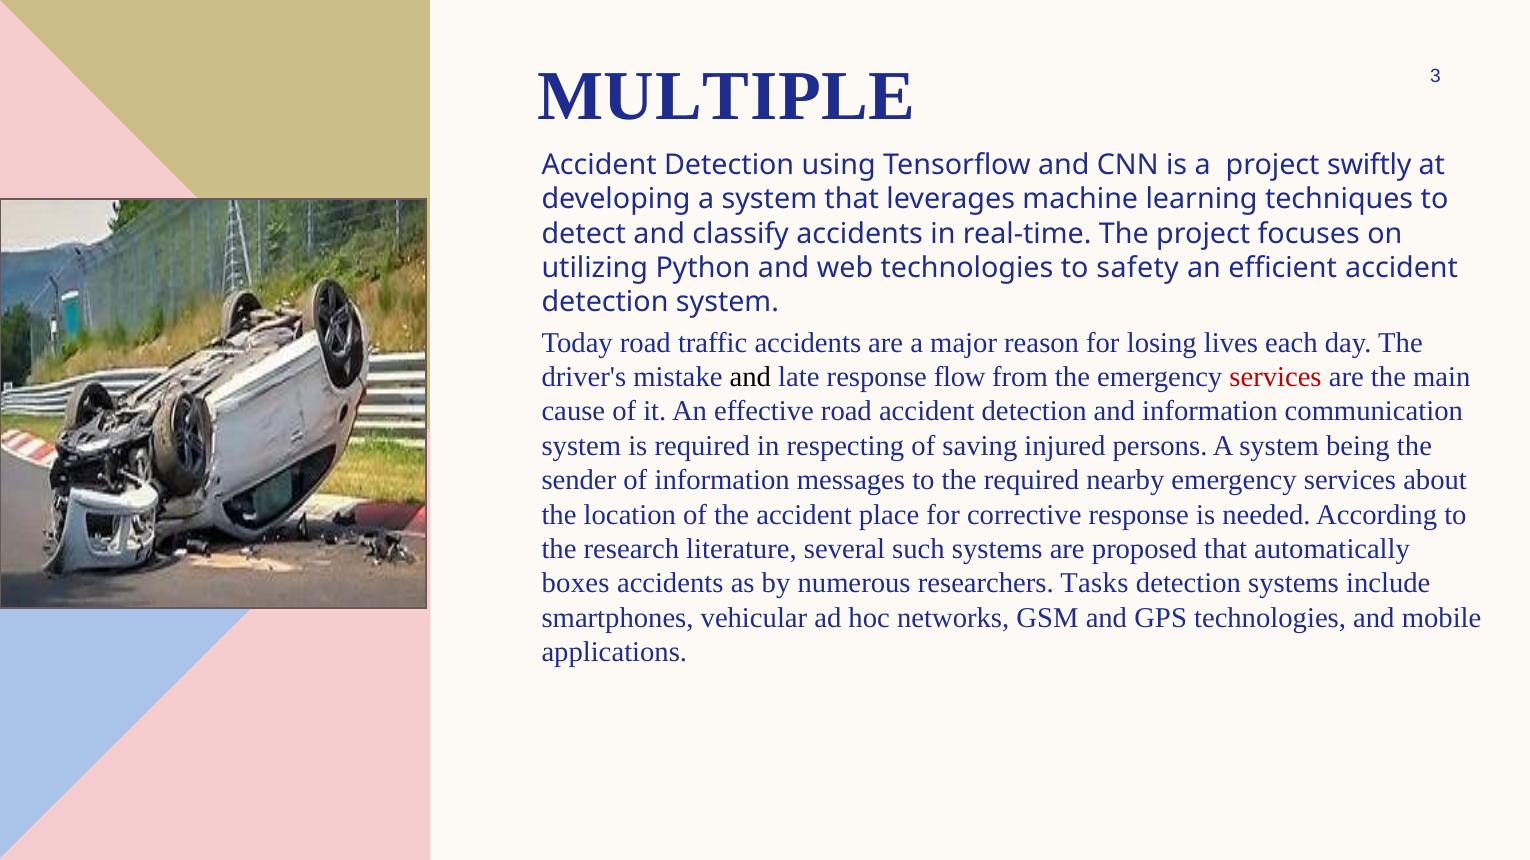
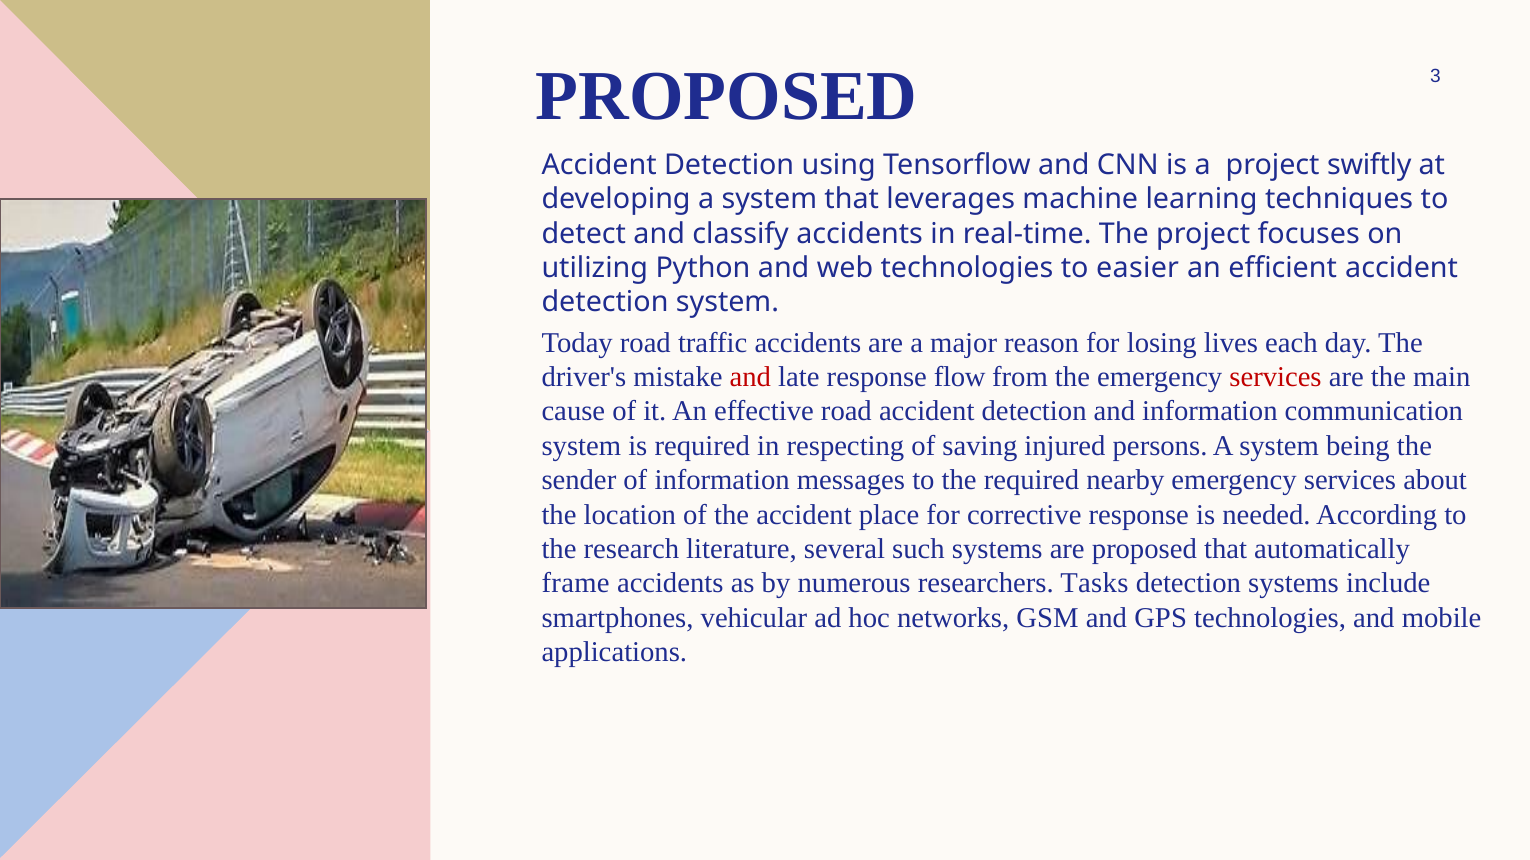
MULTIPLE at (726, 96): MULTIPLE -> PROPOSED
safety: safety -> easier
and at (750, 377) colour: black -> red
boxes: boxes -> frame
